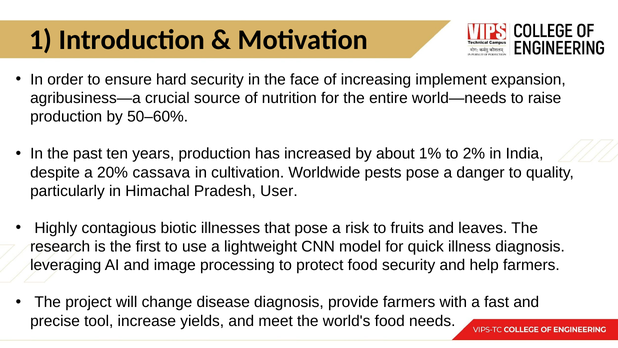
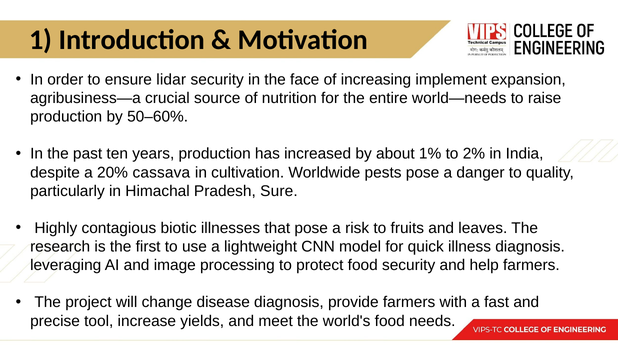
hard: hard -> lidar
User: User -> Sure
